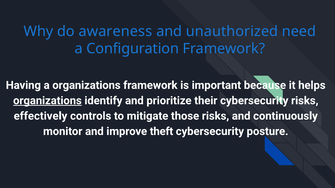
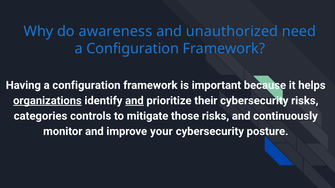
Having a organizations: organizations -> configuration
and at (134, 101) underline: none -> present
effectively: effectively -> categories
theft: theft -> your
